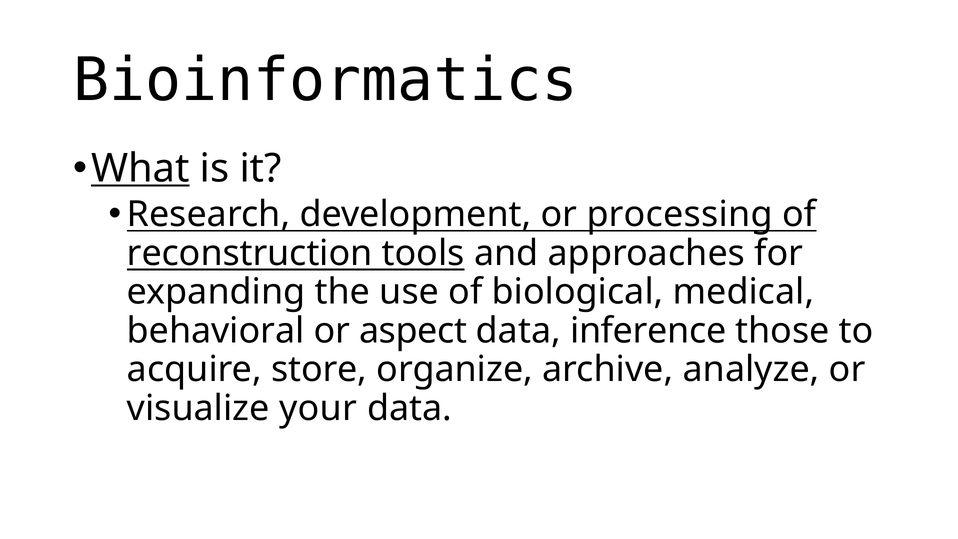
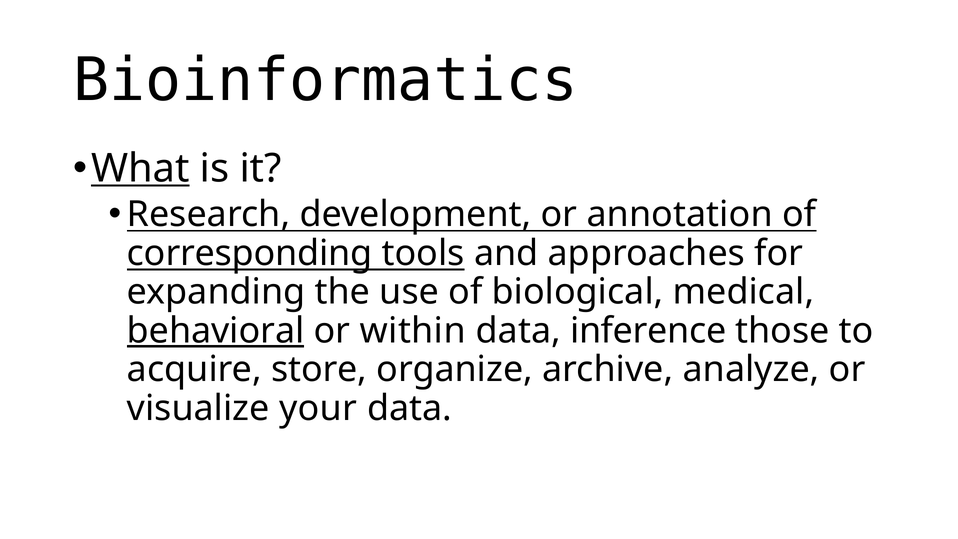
processing: processing -> annotation
reconstruction: reconstruction -> corresponding
behavioral underline: none -> present
aspect: aspect -> within
